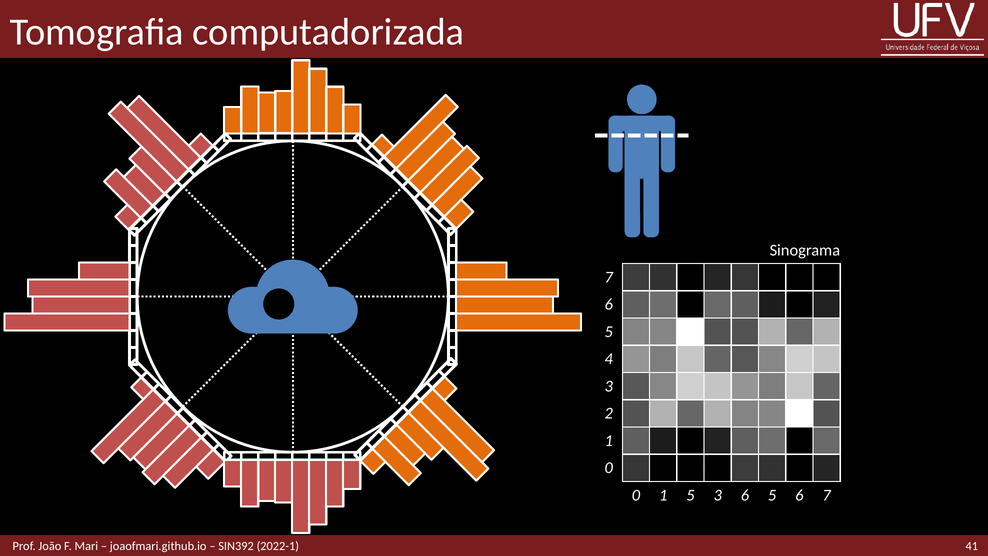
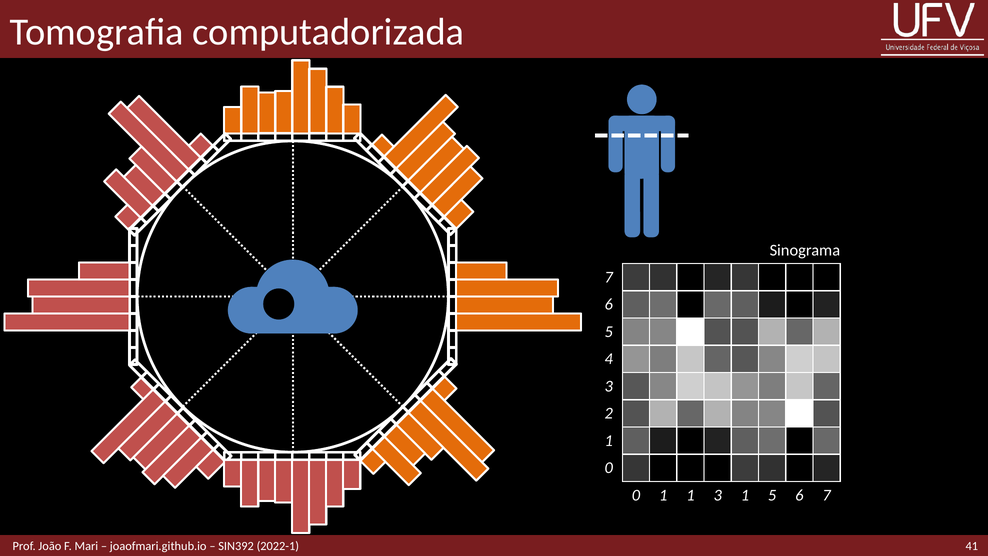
1 5: 5 -> 1
3 6: 6 -> 1
